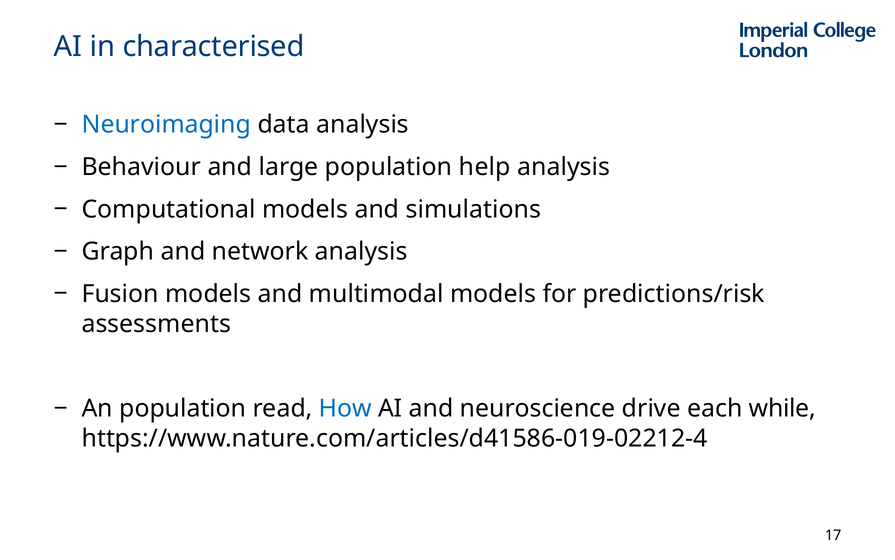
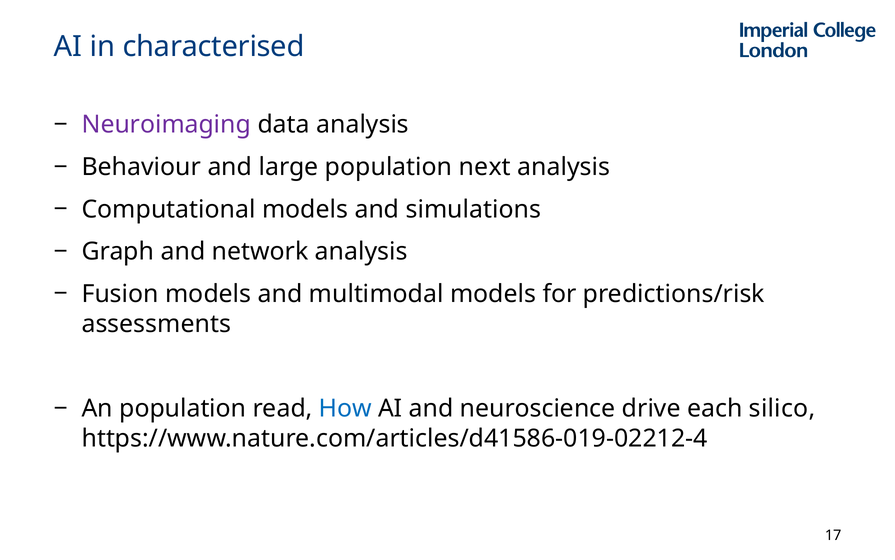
Neuroimaging colour: blue -> purple
help: help -> next
while: while -> silico
